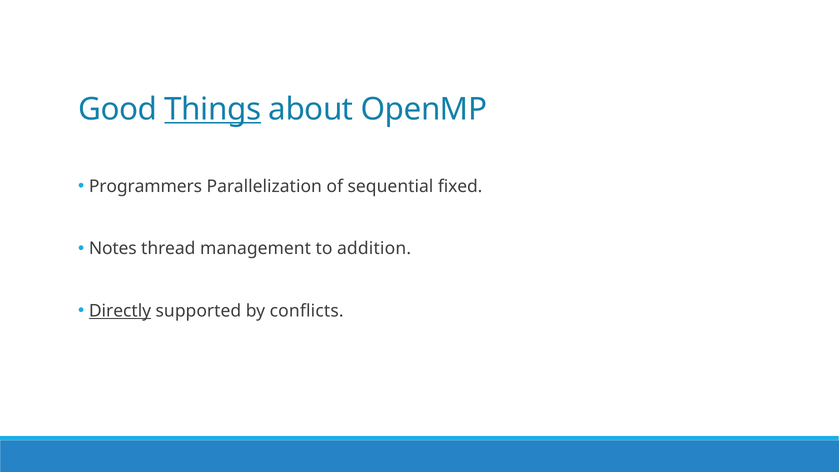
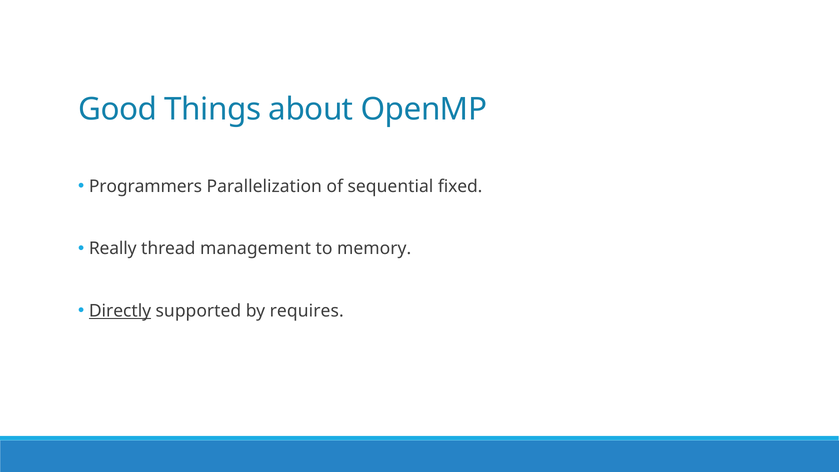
Things underline: present -> none
Notes: Notes -> Really
addition: addition -> memory
conflicts: conflicts -> requires
